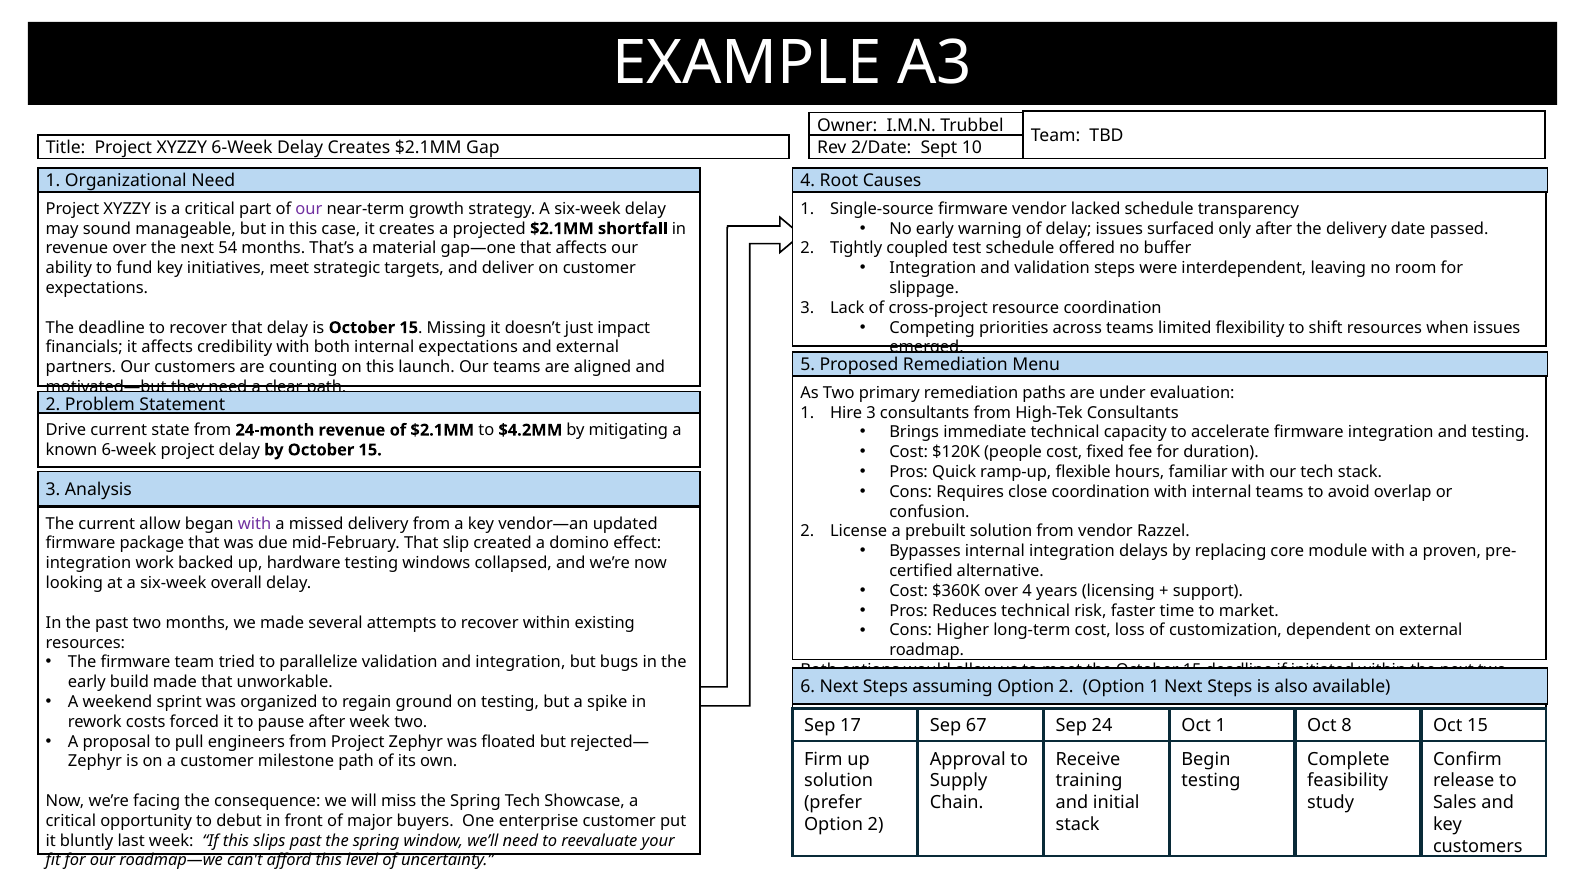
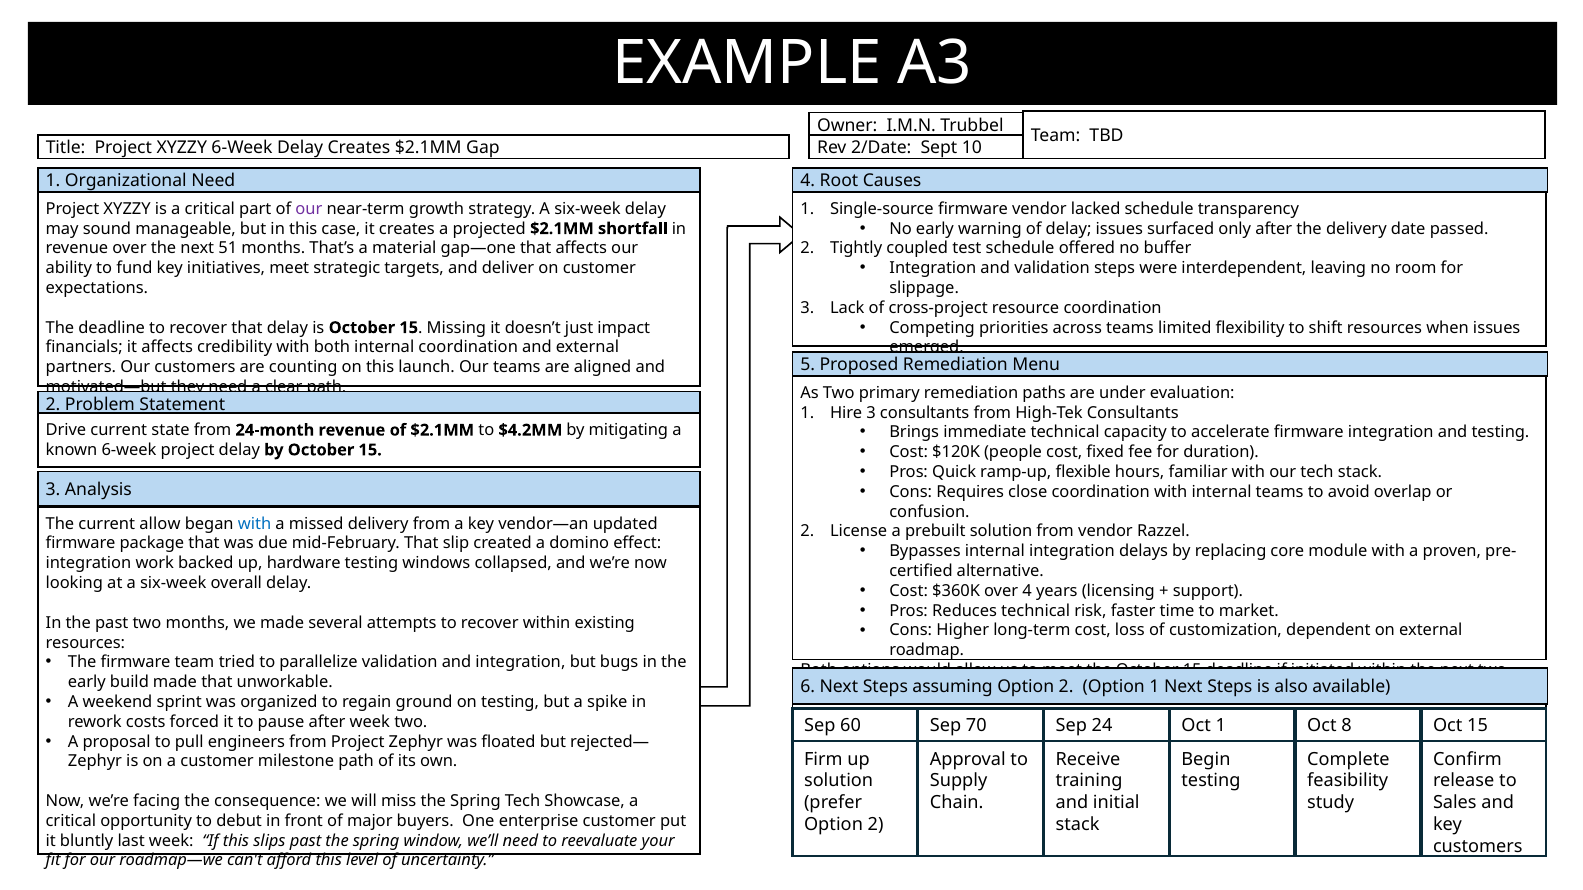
54: 54 -> 51
internal expectations: expectations -> coordination
with at (255, 524) colour: purple -> blue
17: 17 -> 60
67: 67 -> 70
